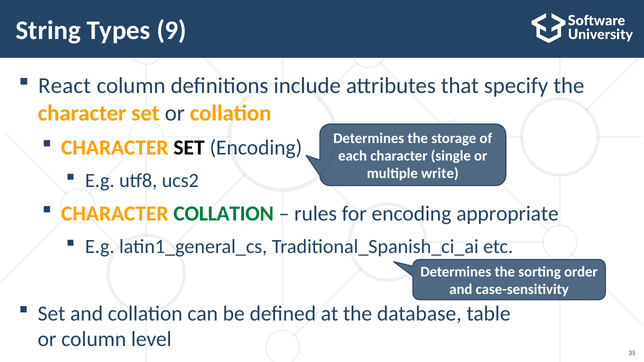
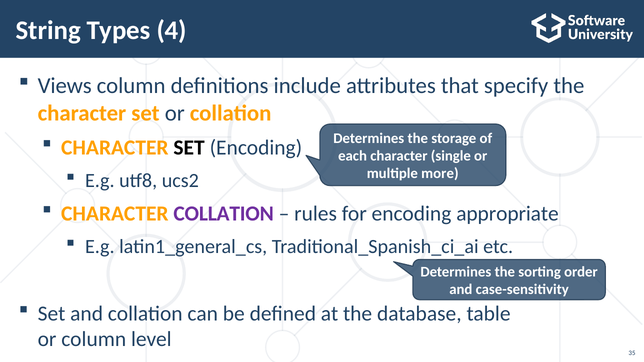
9: 9 -> 4
React: React -> Views
write: write -> more
COLLATION at (224, 214) colour: green -> purple
